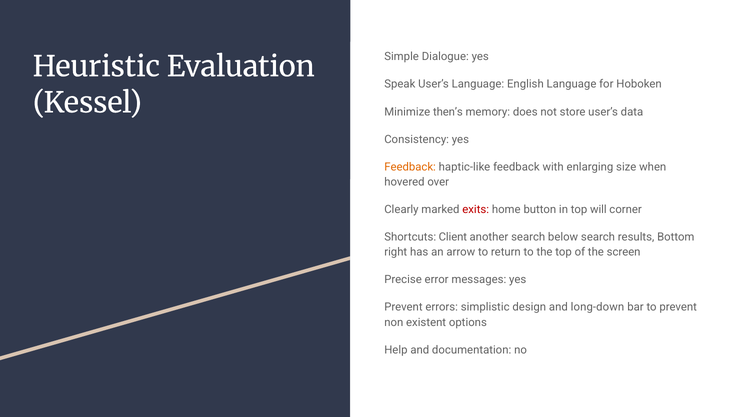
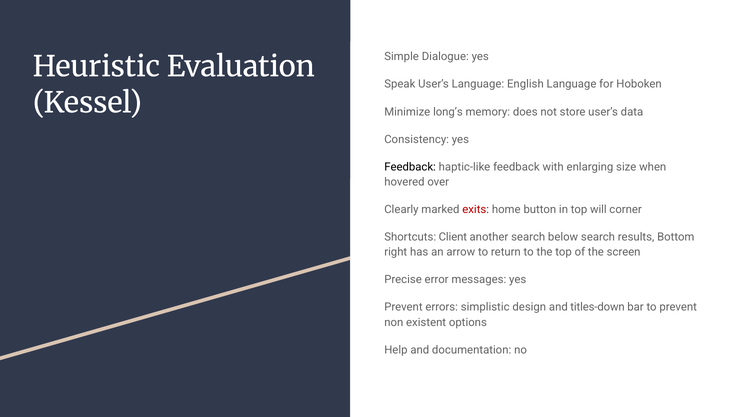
then’s: then’s -> long’s
Feedback at (410, 167) colour: orange -> black
long-down: long-down -> titles-down
